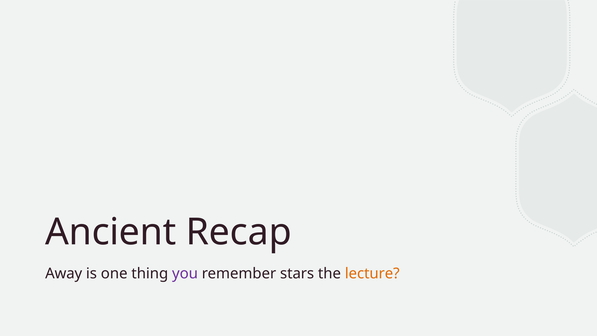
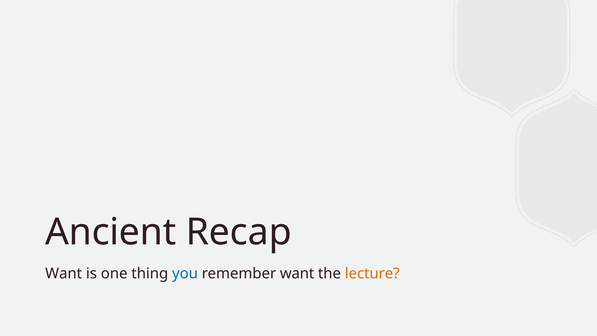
Away at (64, 273): Away -> Want
you colour: purple -> blue
remember stars: stars -> want
